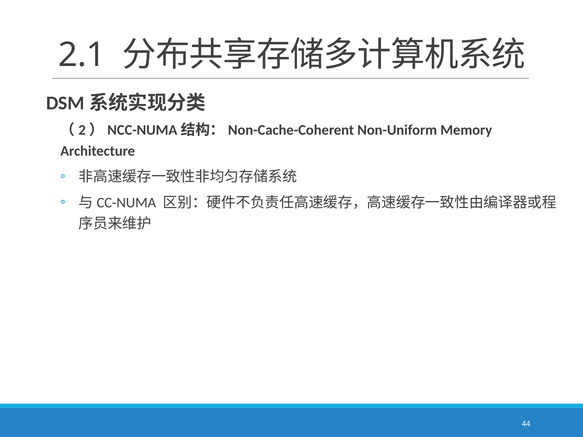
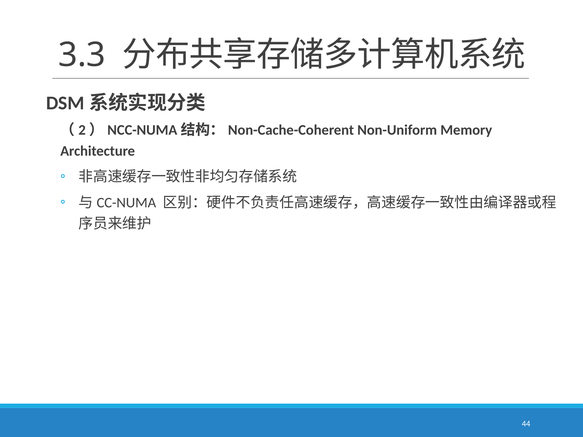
2.1: 2.1 -> 3.3
